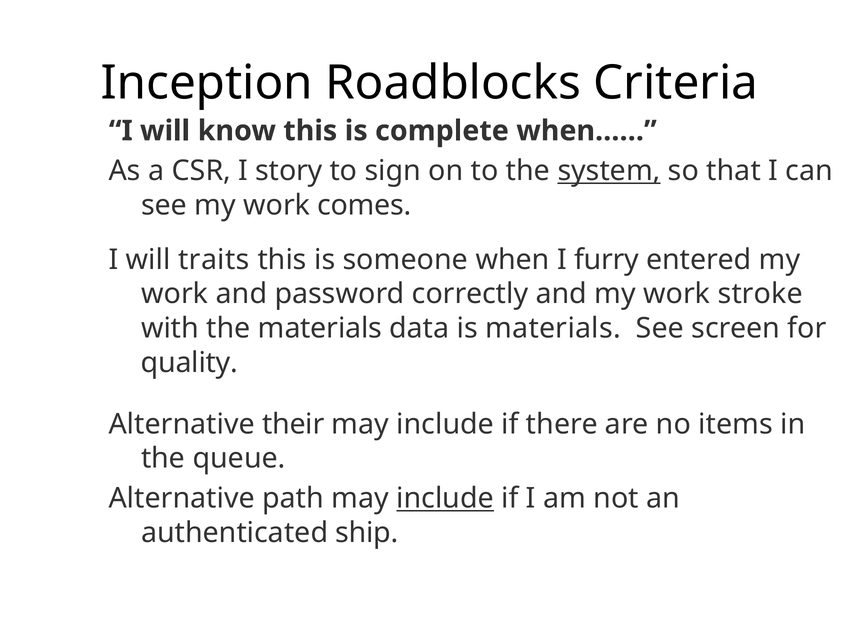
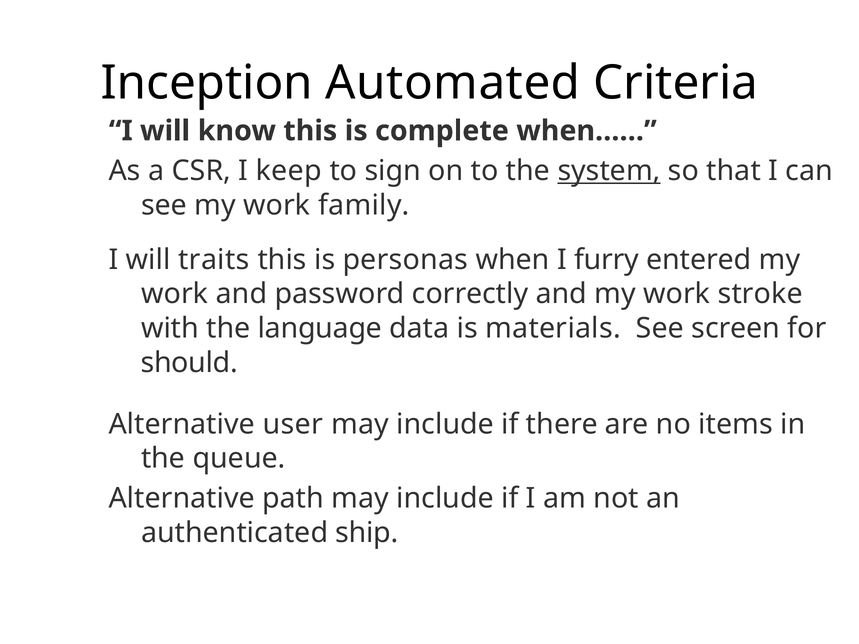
Roadblocks: Roadblocks -> Automated
story: story -> keep
comes: comes -> family
someone: someone -> personas
the materials: materials -> language
quality: quality -> should
their: their -> user
include at (445, 499) underline: present -> none
